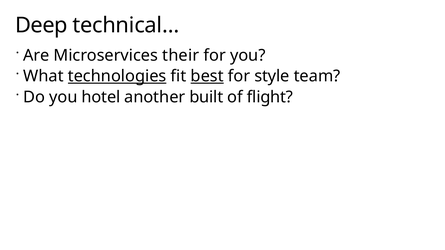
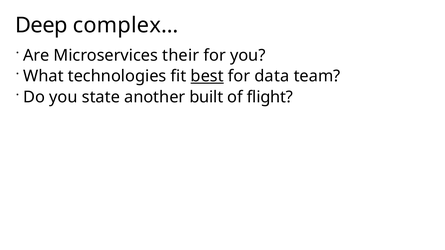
technical…: technical… -> complex…
technologies underline: present -> none
style: style -> data
hotel: hotel -> state
